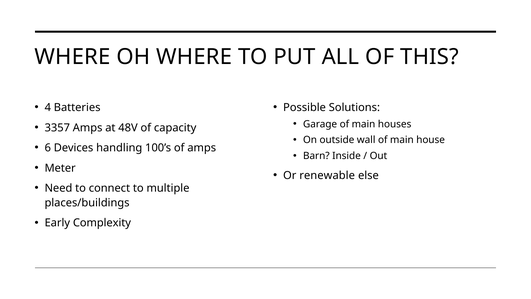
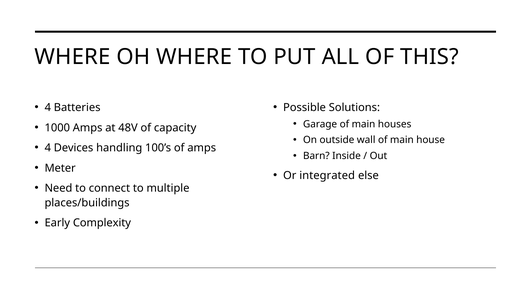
3357: 3357 -> 1000
6 at (48, 148): 6 -> 4
renewable: renewable -> integrated
